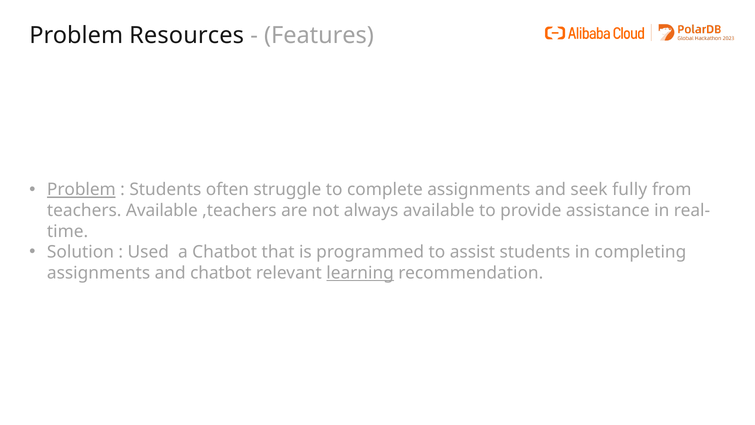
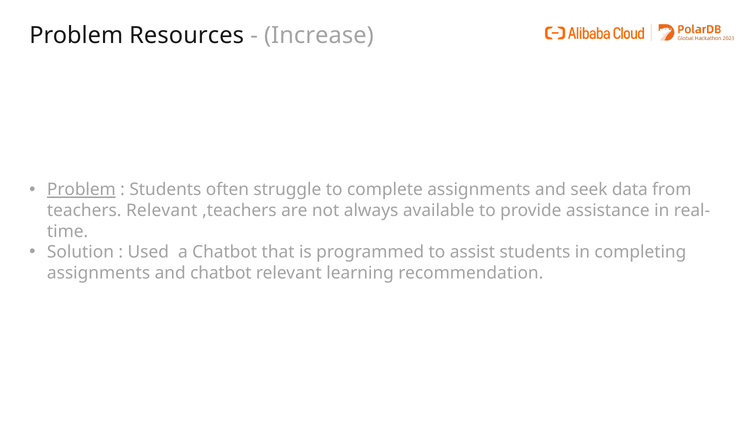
Features: Features -> Increase
fully: fully -> data
teachers Available: Available -> Relevant
learning underline: present -> none
